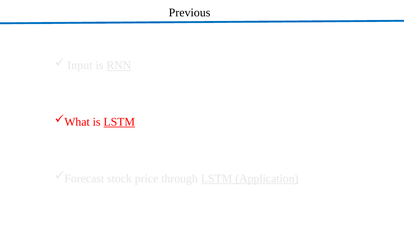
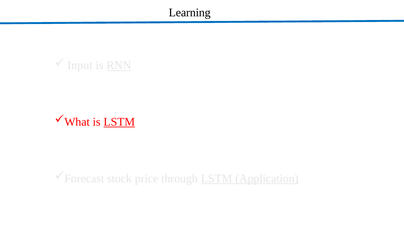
Previous: Previous -> Learning
